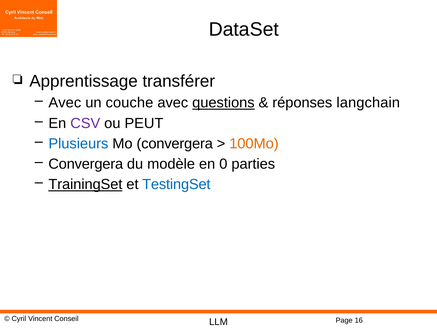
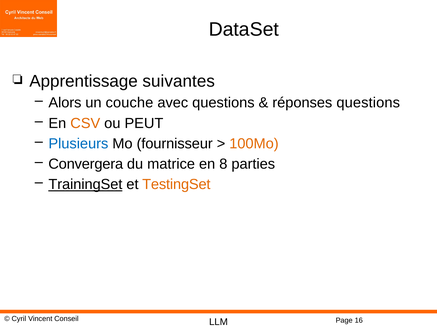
transférer: transférer -> suivantes
Avec at (65, 103): Avec -> Alors
questions at (223, 103) underline: present -> none
réponses langchain: langchain -> questions
CSV colour: purple -> orange
Mo convergera: convergera -> fournisseur
modèle: modèle -> matrice
0: 0 -> 8
TestingSet colour: blue -> orange
